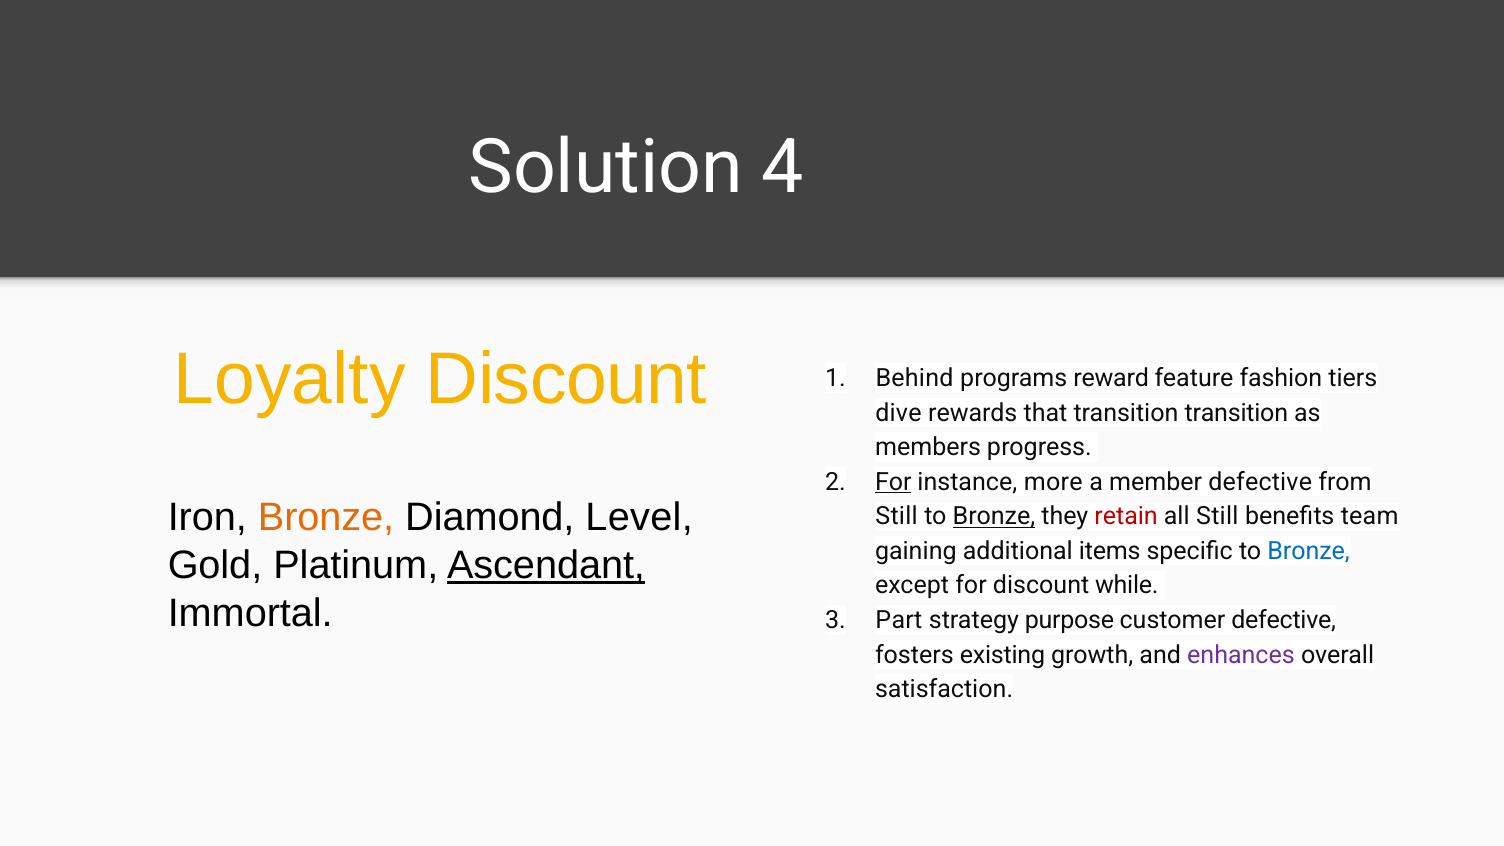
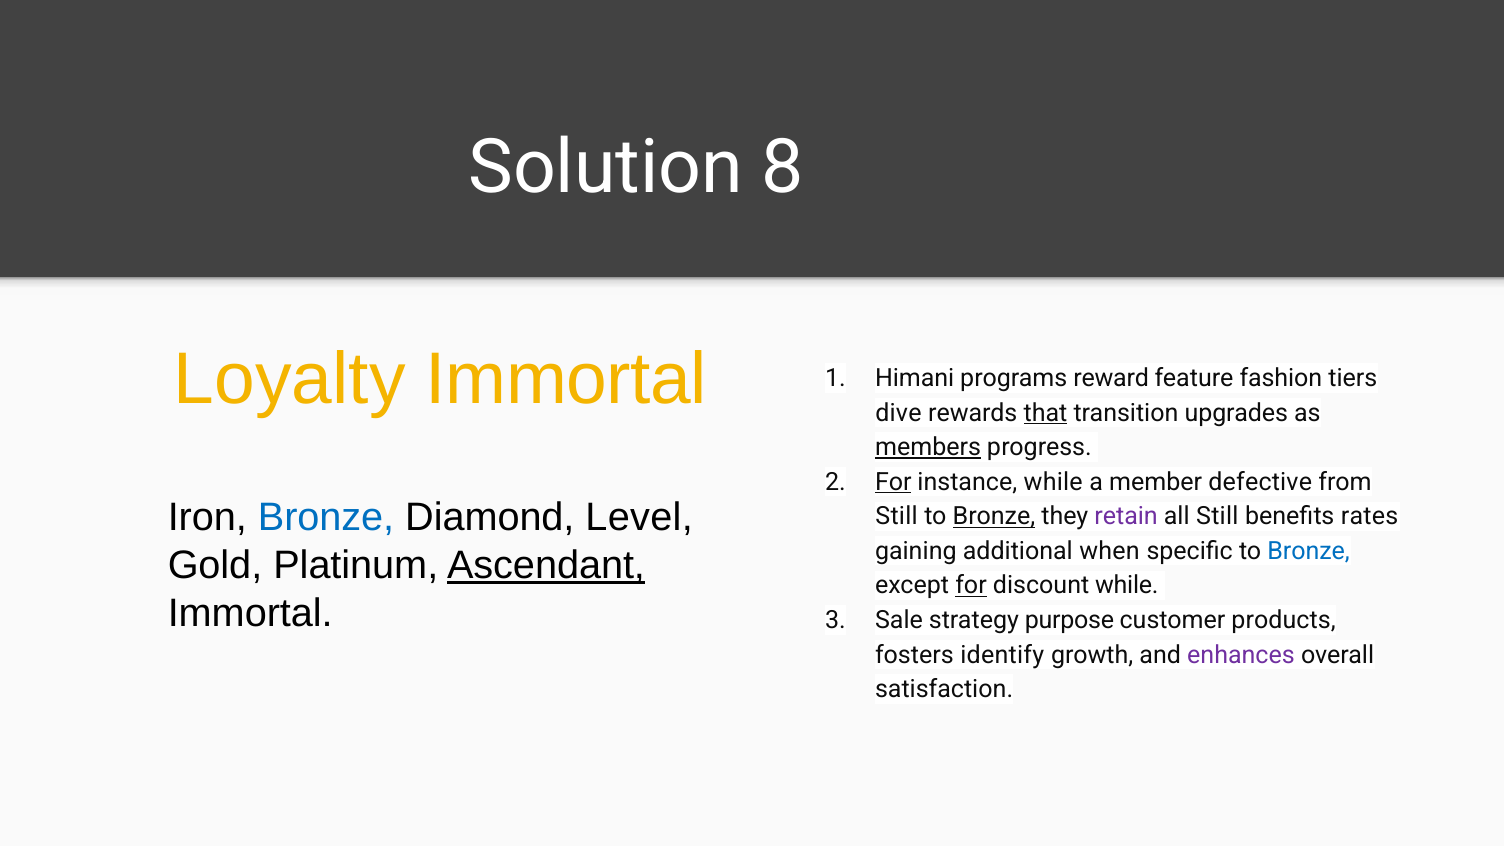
4: 4 -> 8
Loyalty Discount: Discount -> Immortal
Behind: Behind -> Himani
that underline: none -> present
transition transition: transition -> upgrades
members underline: none -> present
instance more: more -> while
Bronze at (326, 518) colour: orange -> blue
retain colour: red -> purple
team: team -> rates
items: items -> when
for at (971, 586) underline: none -> present
Part: Part -> Sale
customer defective: defective -> products
existing: existing -> identify
